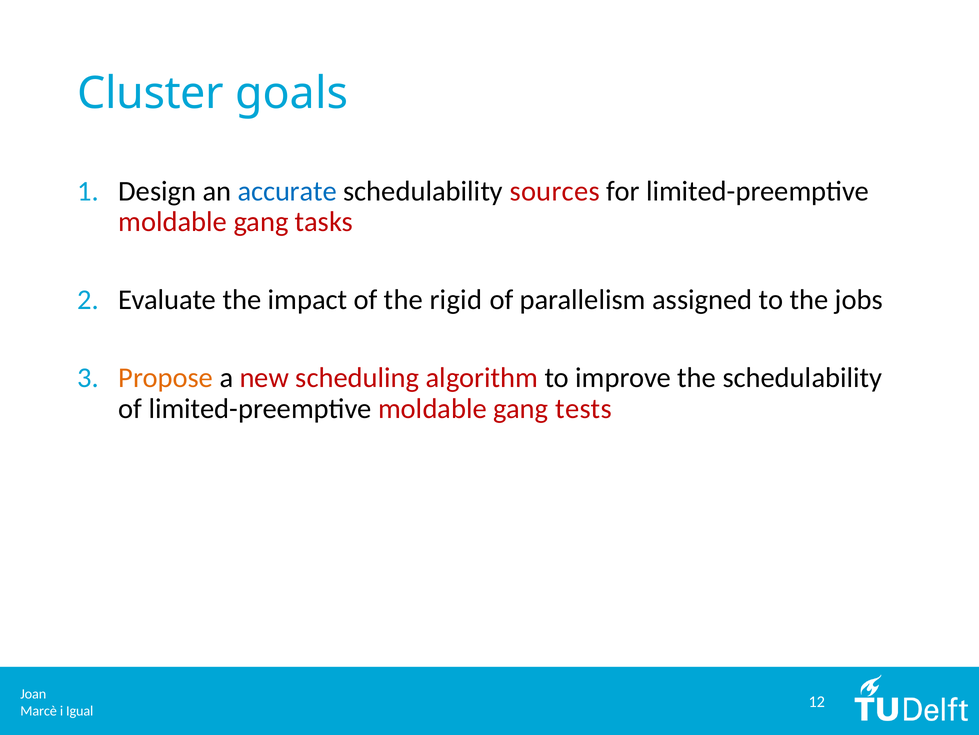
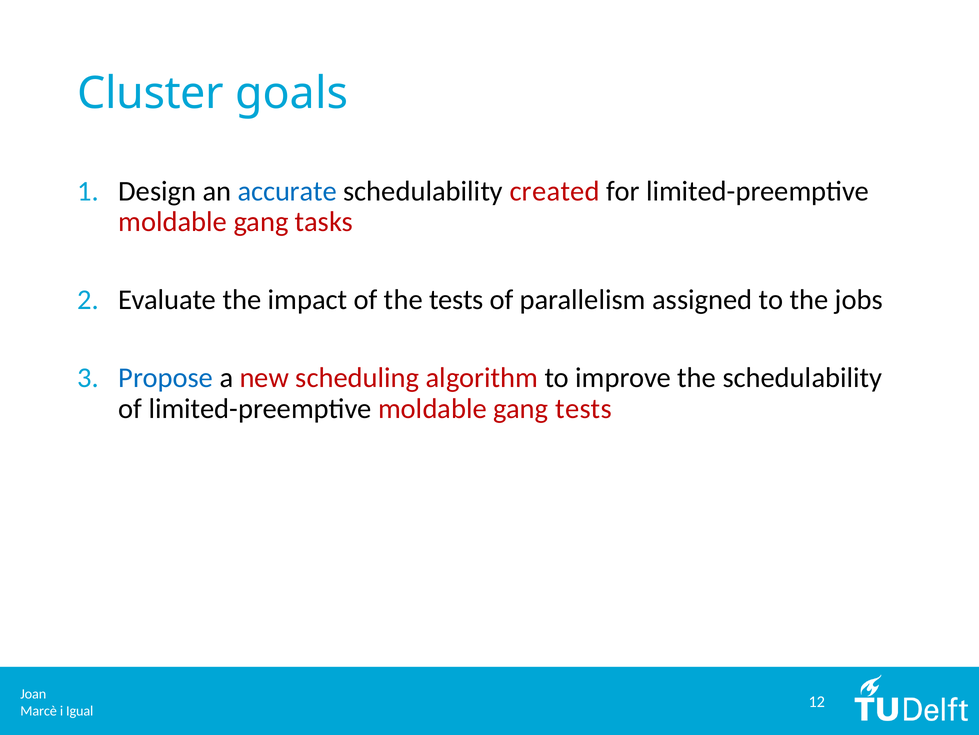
sources: sources -> created
the rigid: rigid -> tests
Propose colour: orange -> blue
